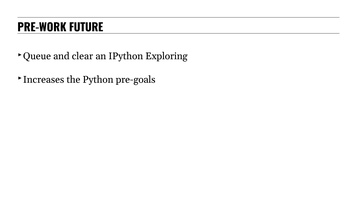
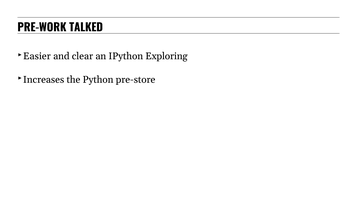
FUTURE: FUTURE -> TALKED
Queue: Queue -> Easier
pre-goals: pre-goals -> pre-store
